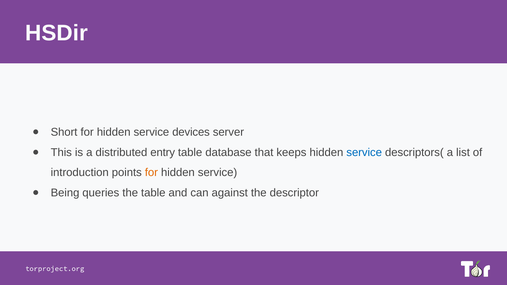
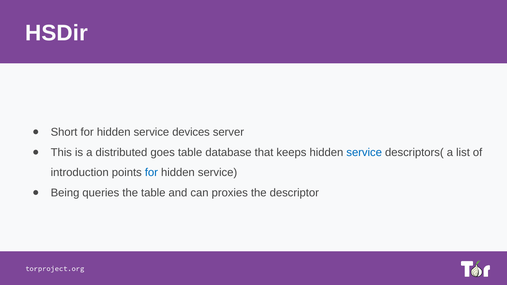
entry: entry -> goes
for at (151, 173) colour: orange -> blue
against: against -> proxies
